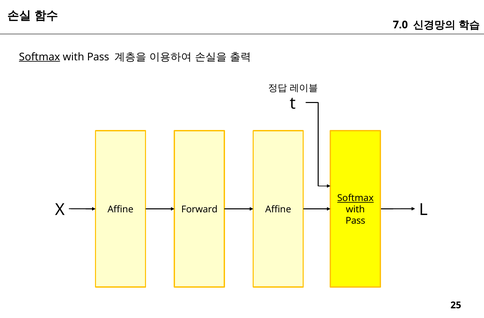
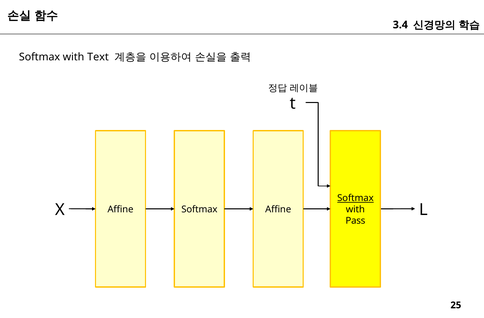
7.0: 7.0 -> 3.4
Softmax at (40, 57) underline: present -> none
Pass at (98, 57): Pass -> Text
Affine Forward: Forward -> Softmax
